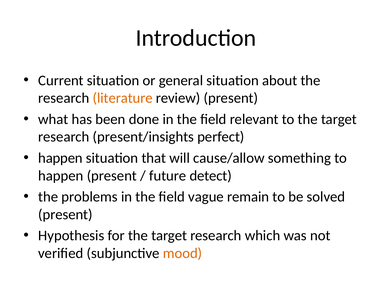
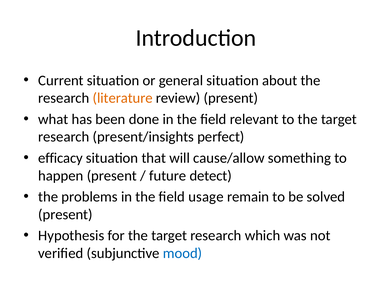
happen at (60, 158): happen -> efficacy
vague: vague -> usage
mood colour: orange -> blue
